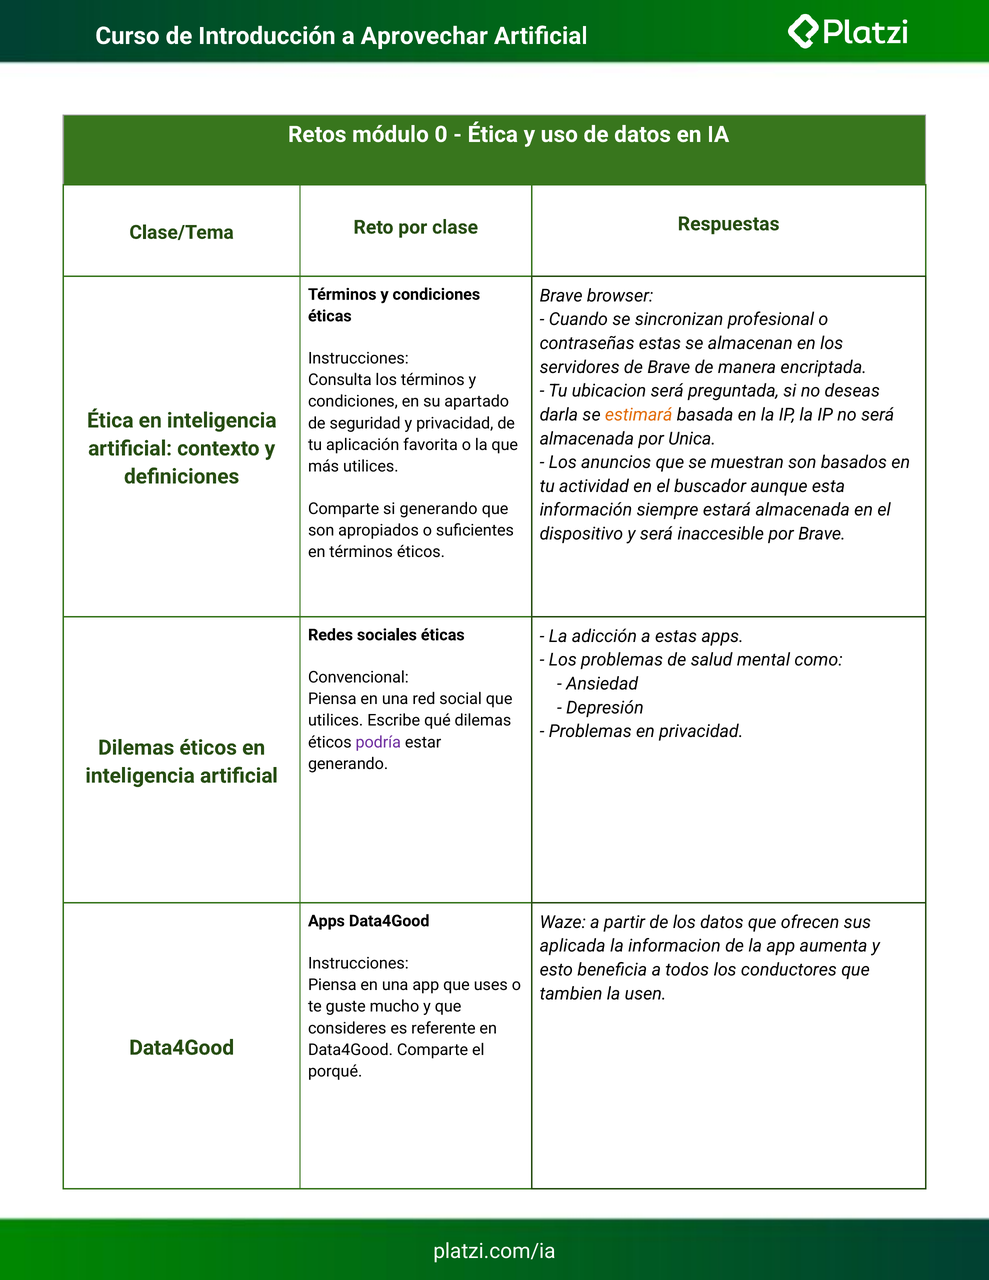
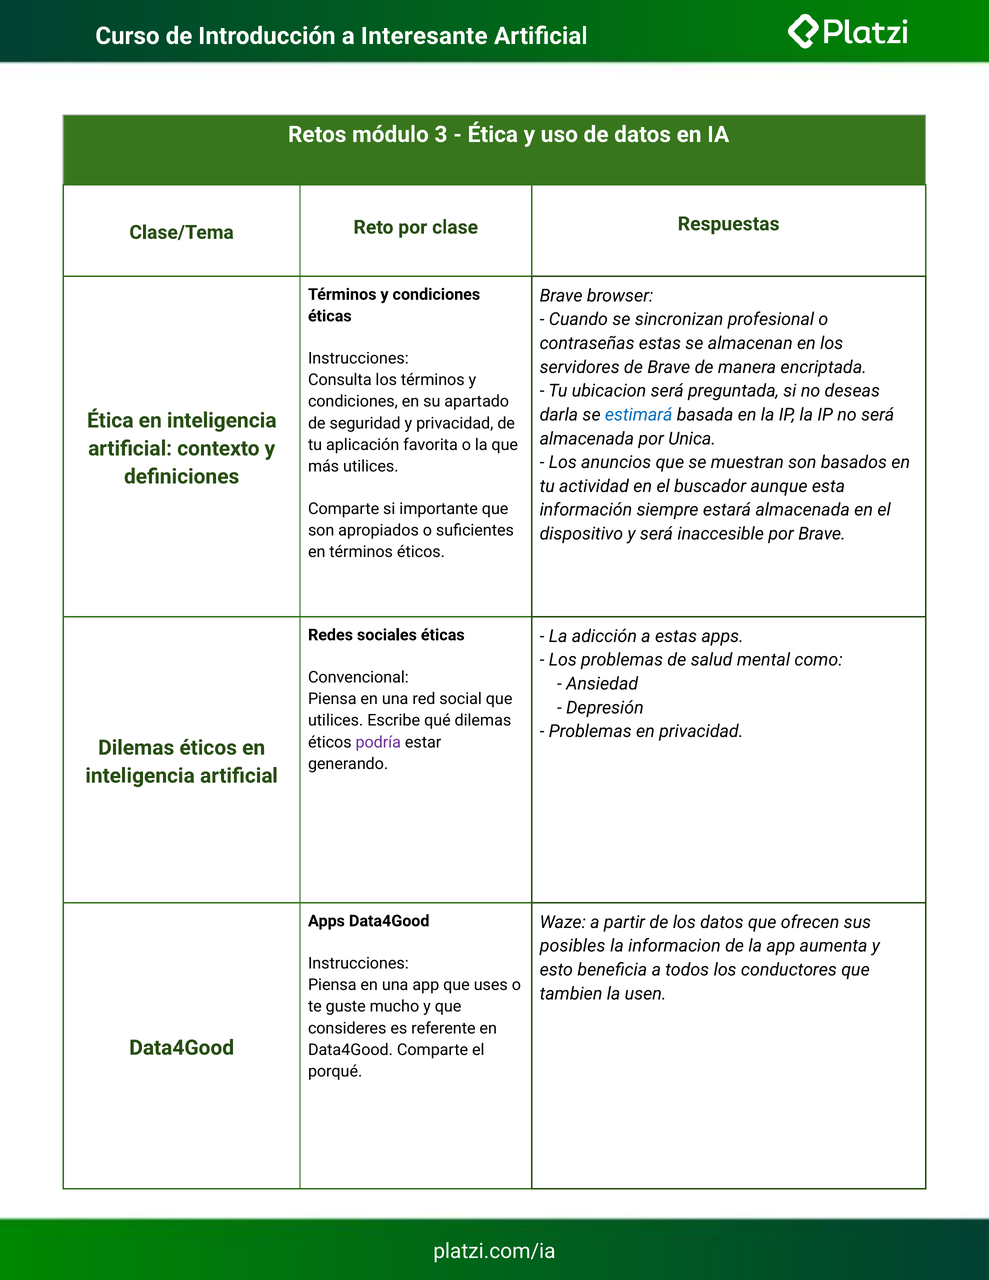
Aprovechar: Aprovechar -> Interesante
0: 0 -> 3
estimará colour: orange -> blue
si generando: generando -> importante
aplicada: aplicada -> posibles
